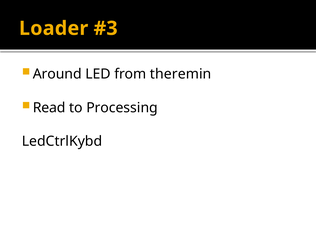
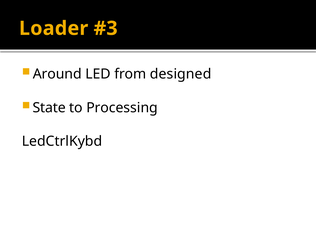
theremin: theremin -> designed
Read: Read -> State
